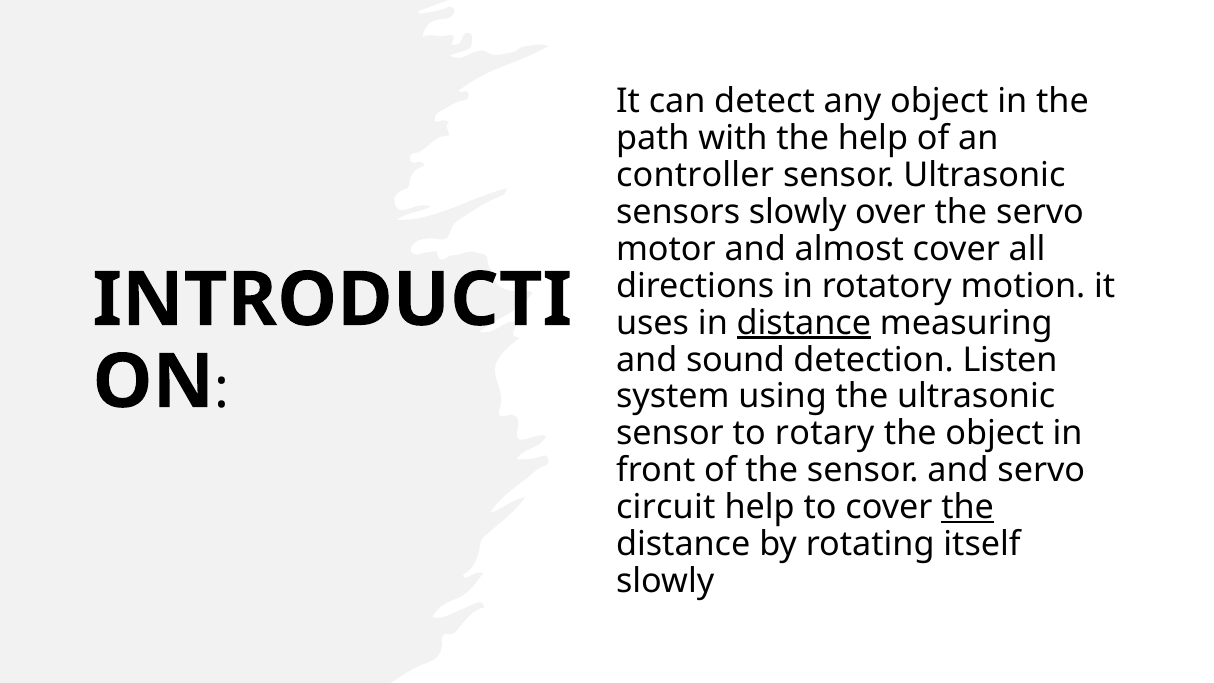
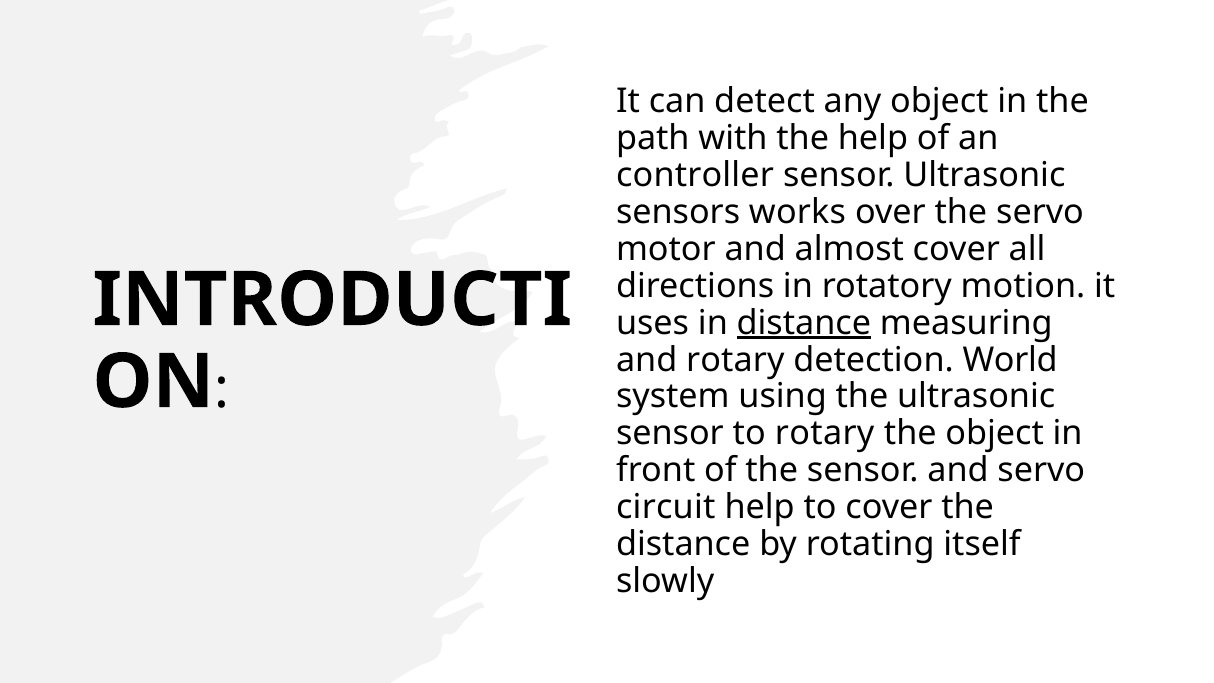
sensors slowly: slowly -> works
and sound: sound -> rotary
Listen: Listen -> World
the at (968, 507) underline: present -> none
